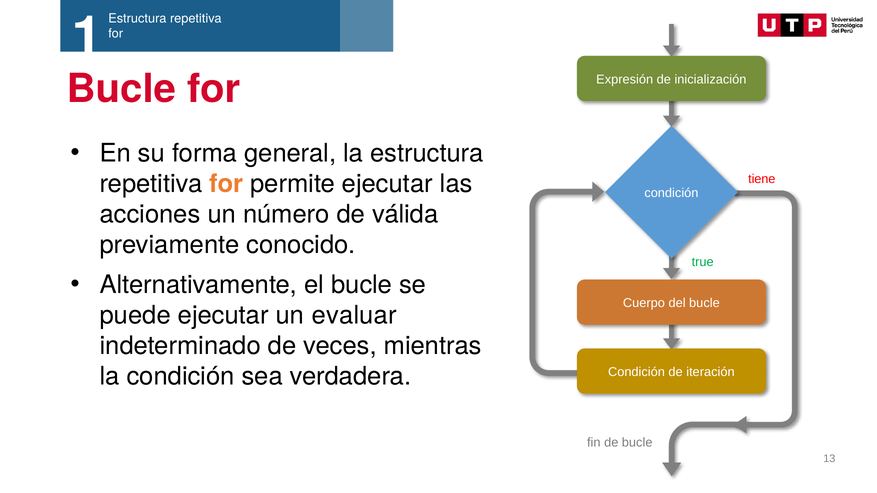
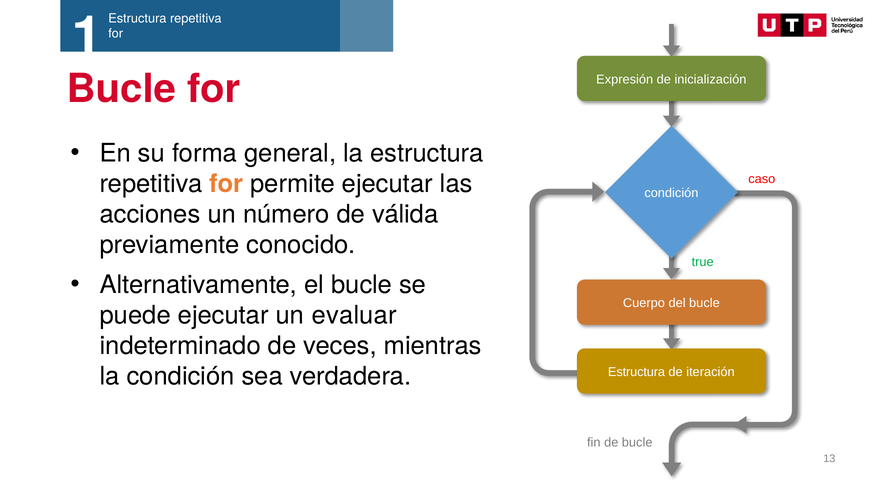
tiene: tiene -> caso
Condición at (636, 372): Condición -> Estructura
